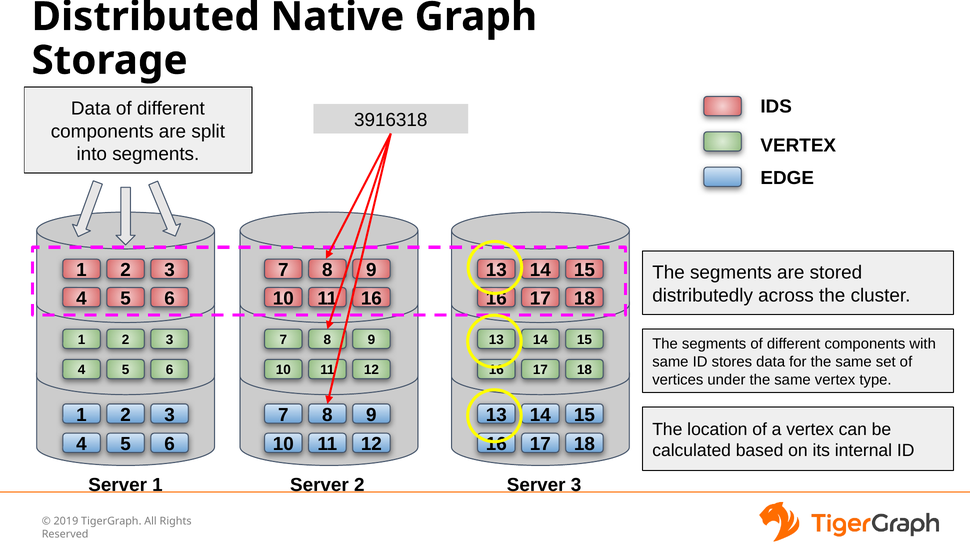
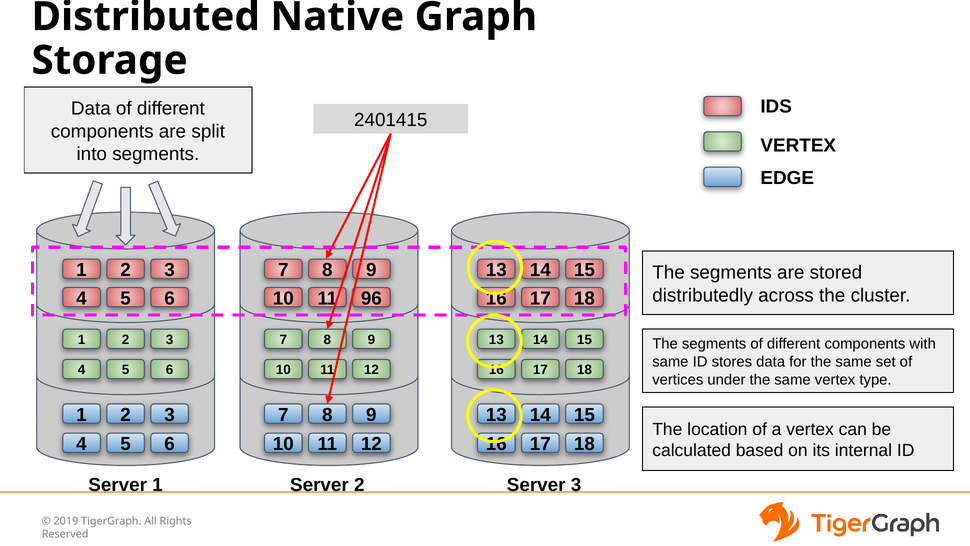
3916318: 3916318 -> 2401415
11 16: 16 -> 96
